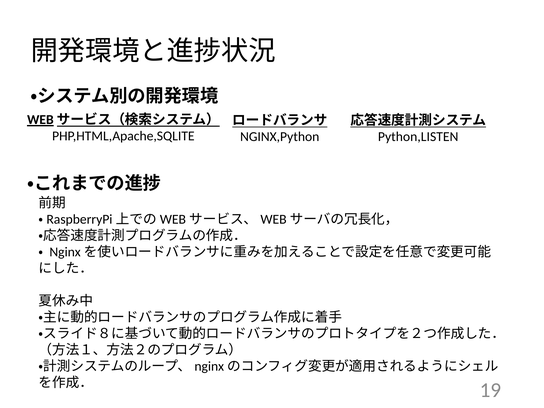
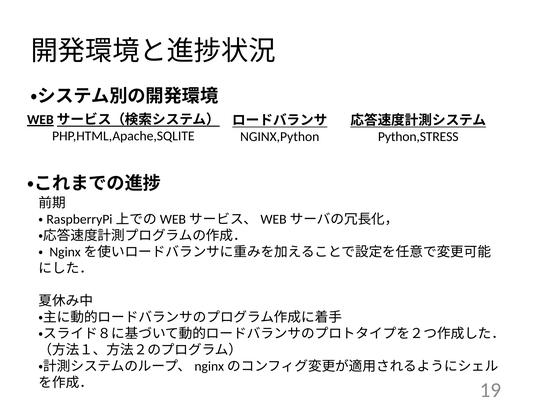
Python,LISTEN: Python,LISTEN -> Python,STRESS
